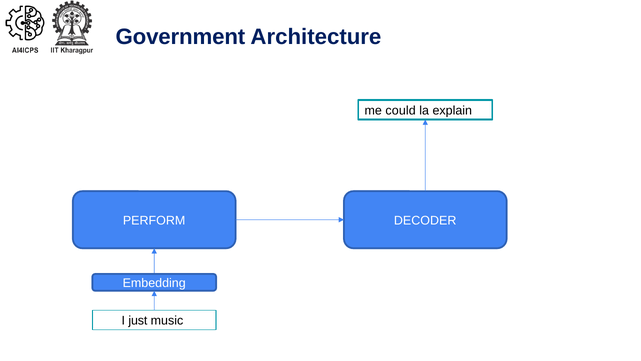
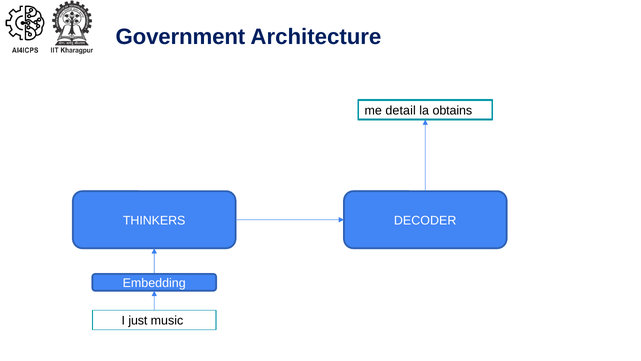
could: could -> detail
explain: explain -> obtains
PERFORM: PERFORM -> THINKERS
